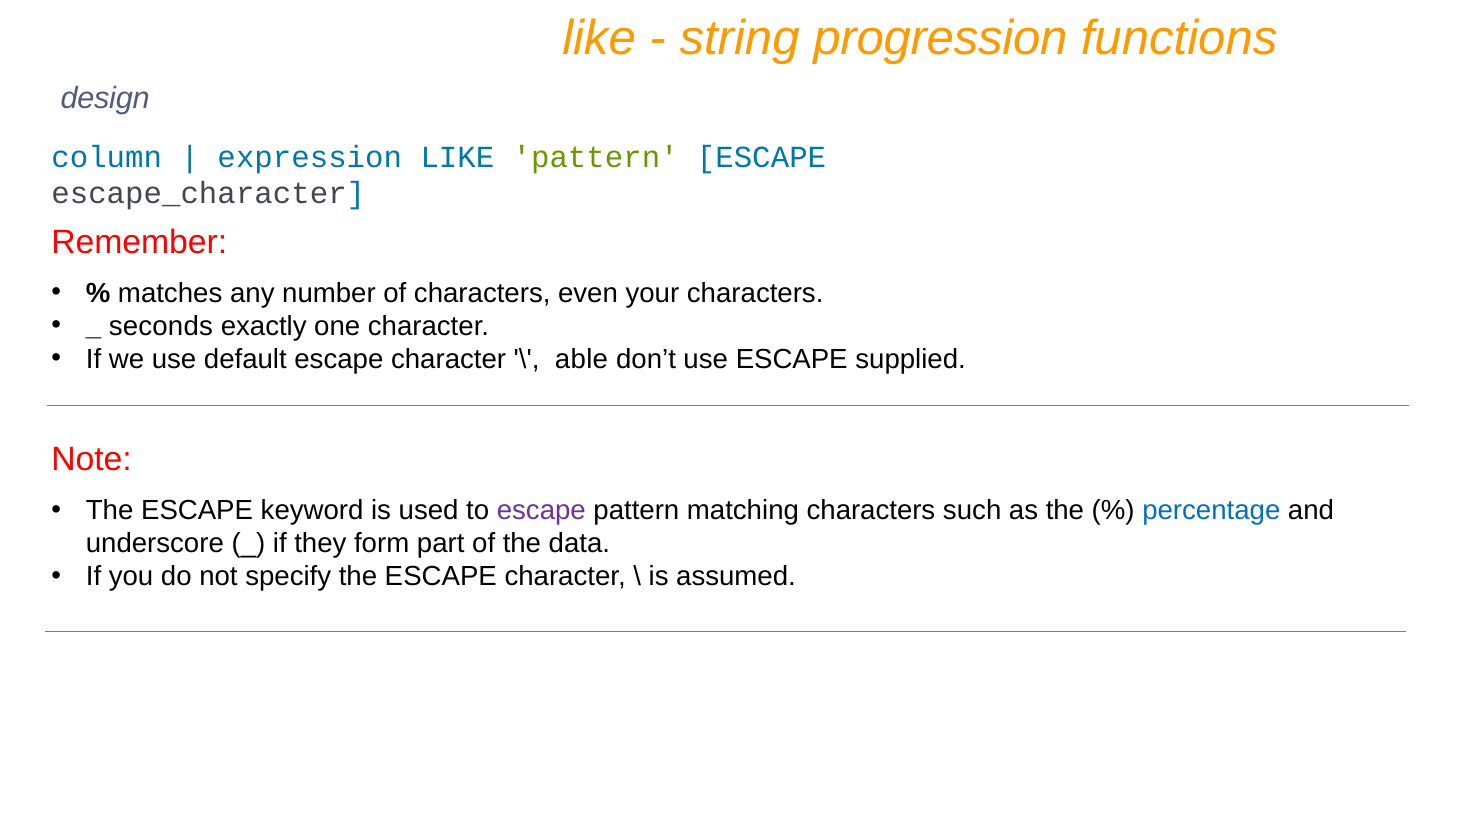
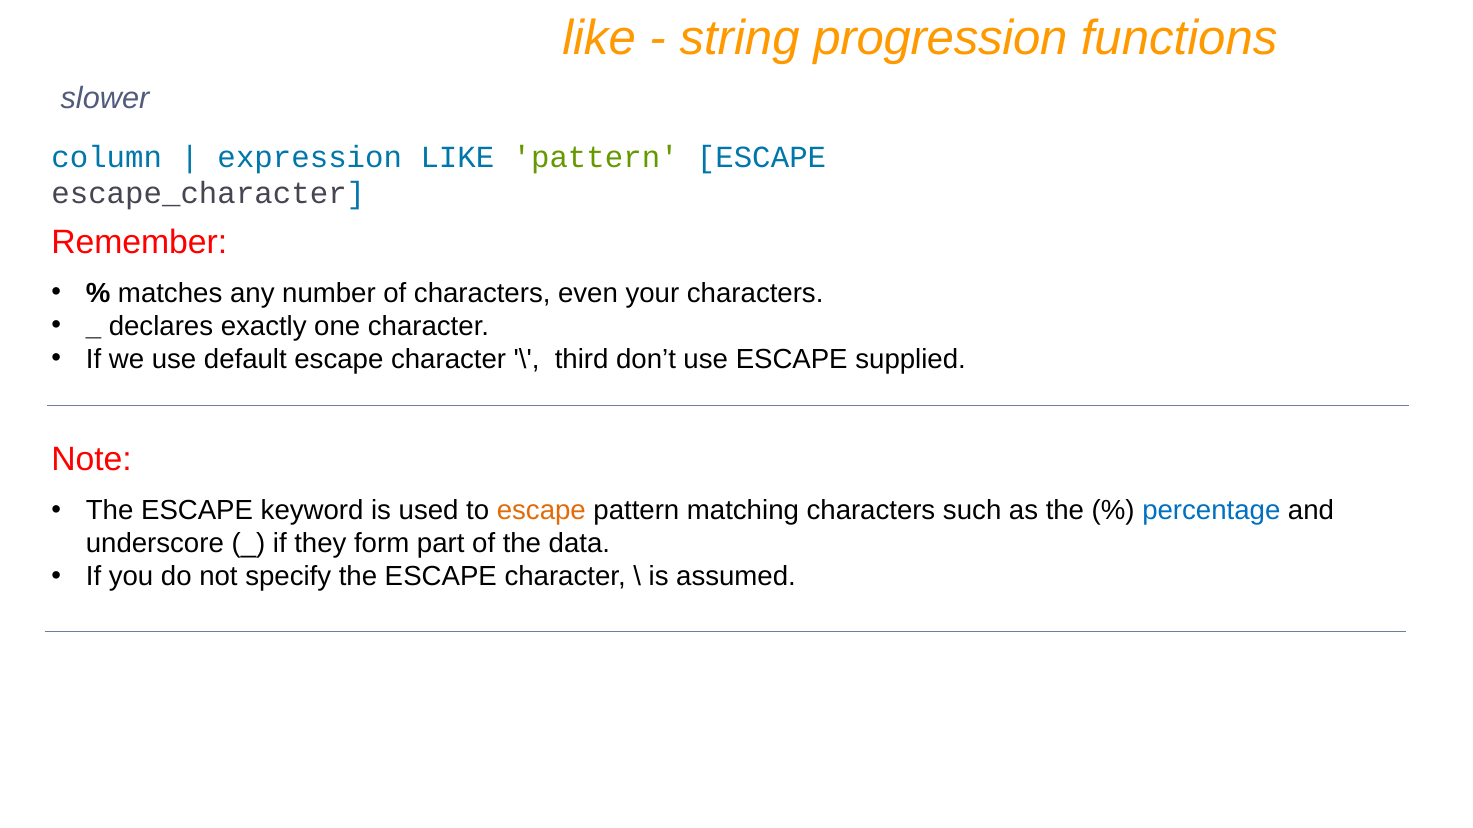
design: design -> slower
seconds: seconds -> declares
able: able -> third
escape at (541, 511) colour: purple -> orange
